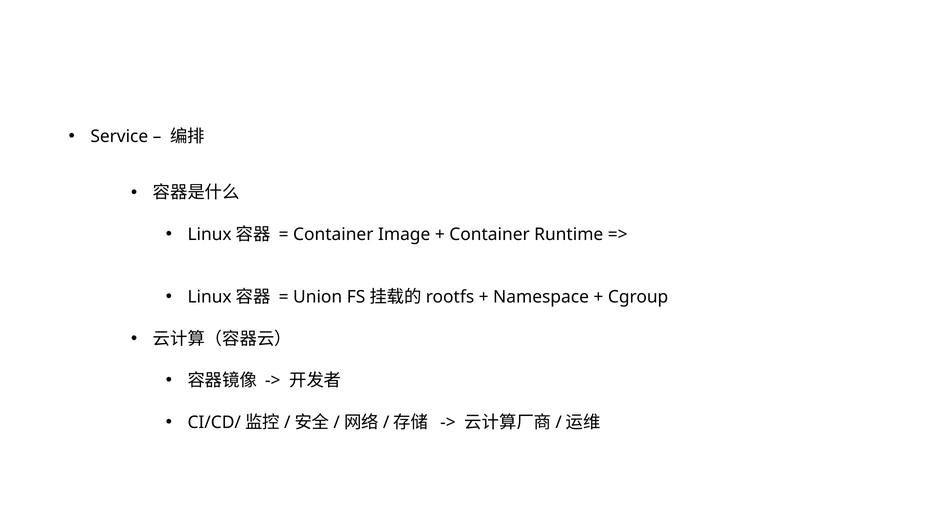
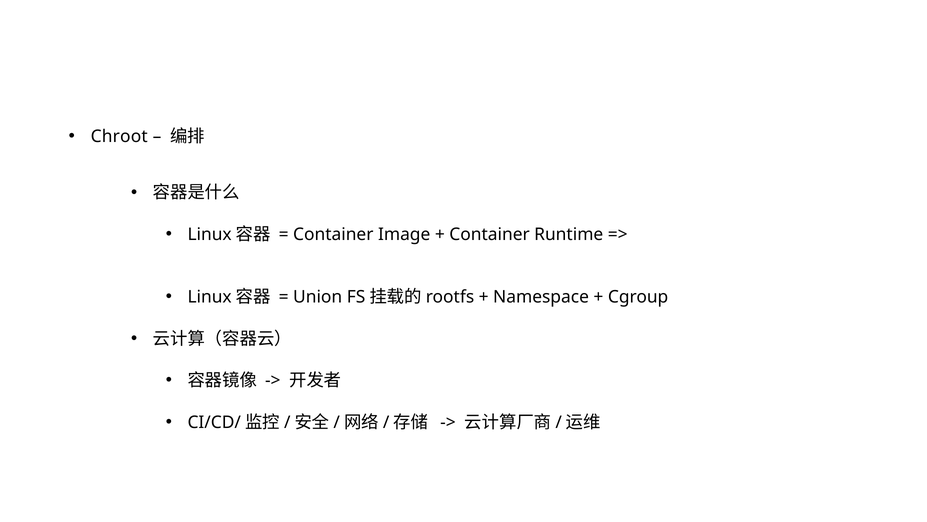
Service: Service -> Chroot
